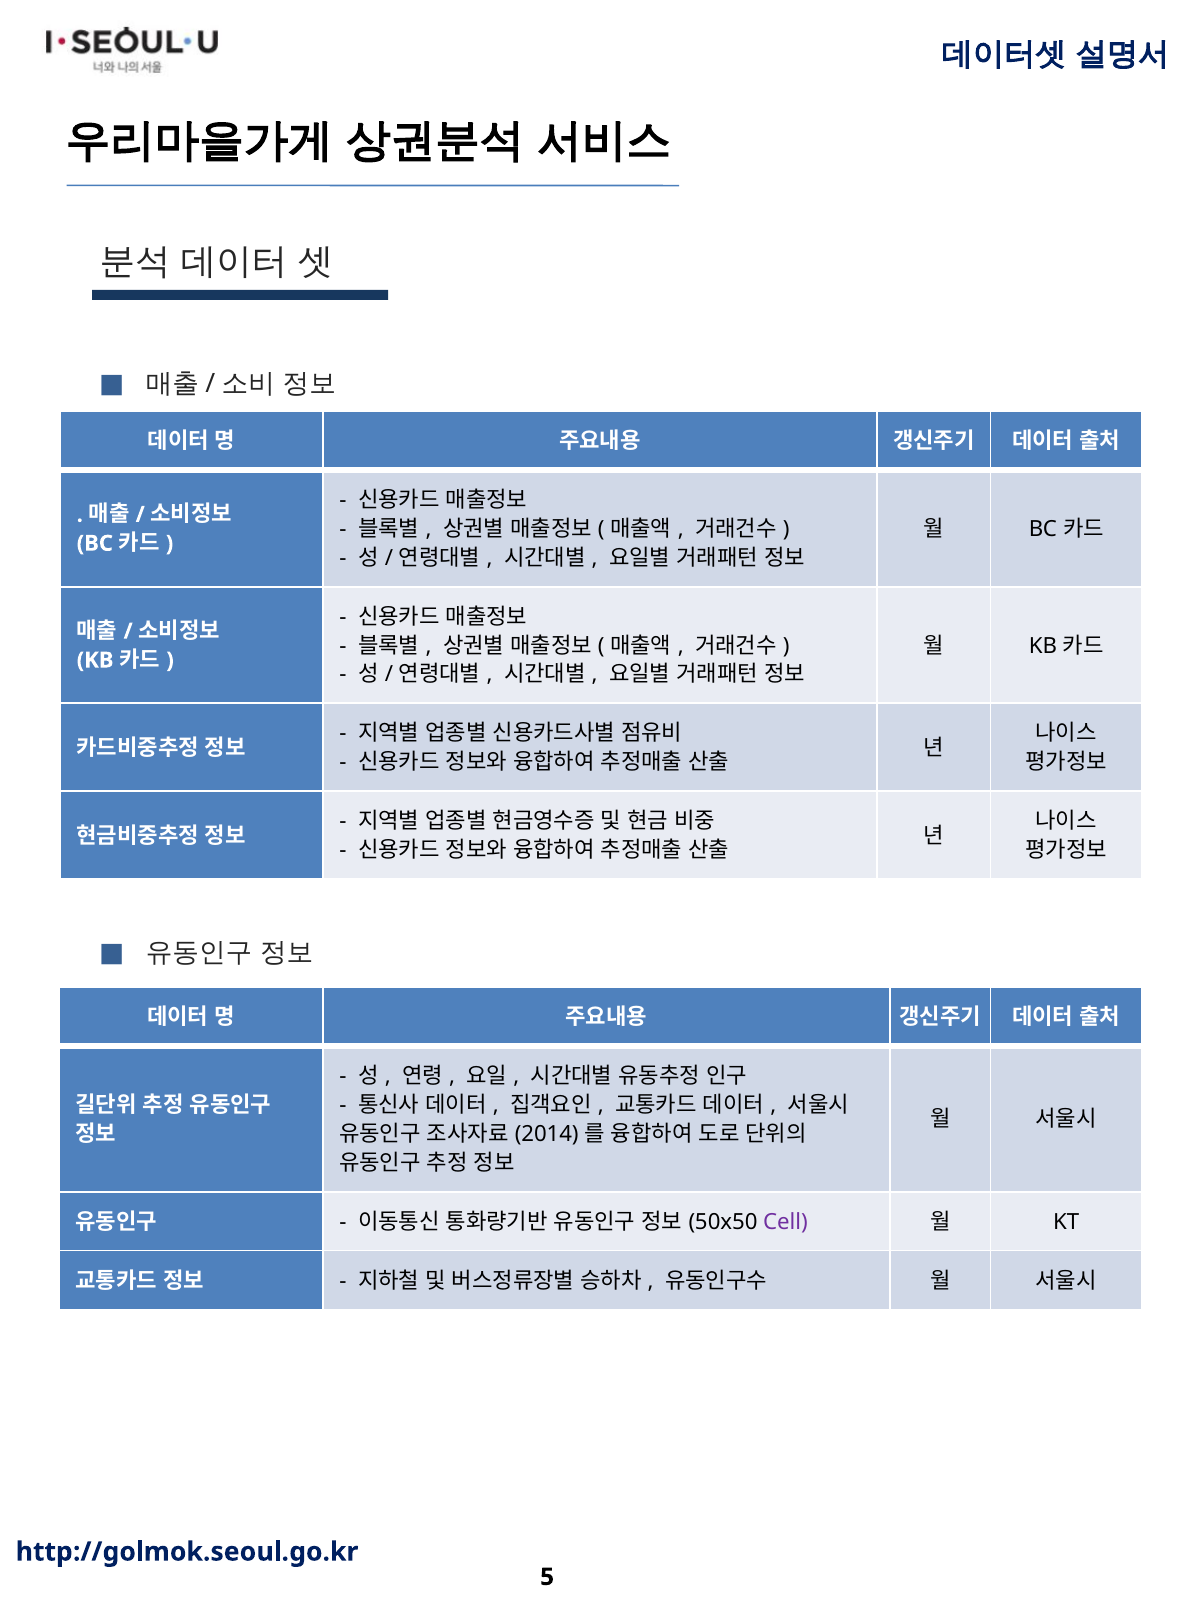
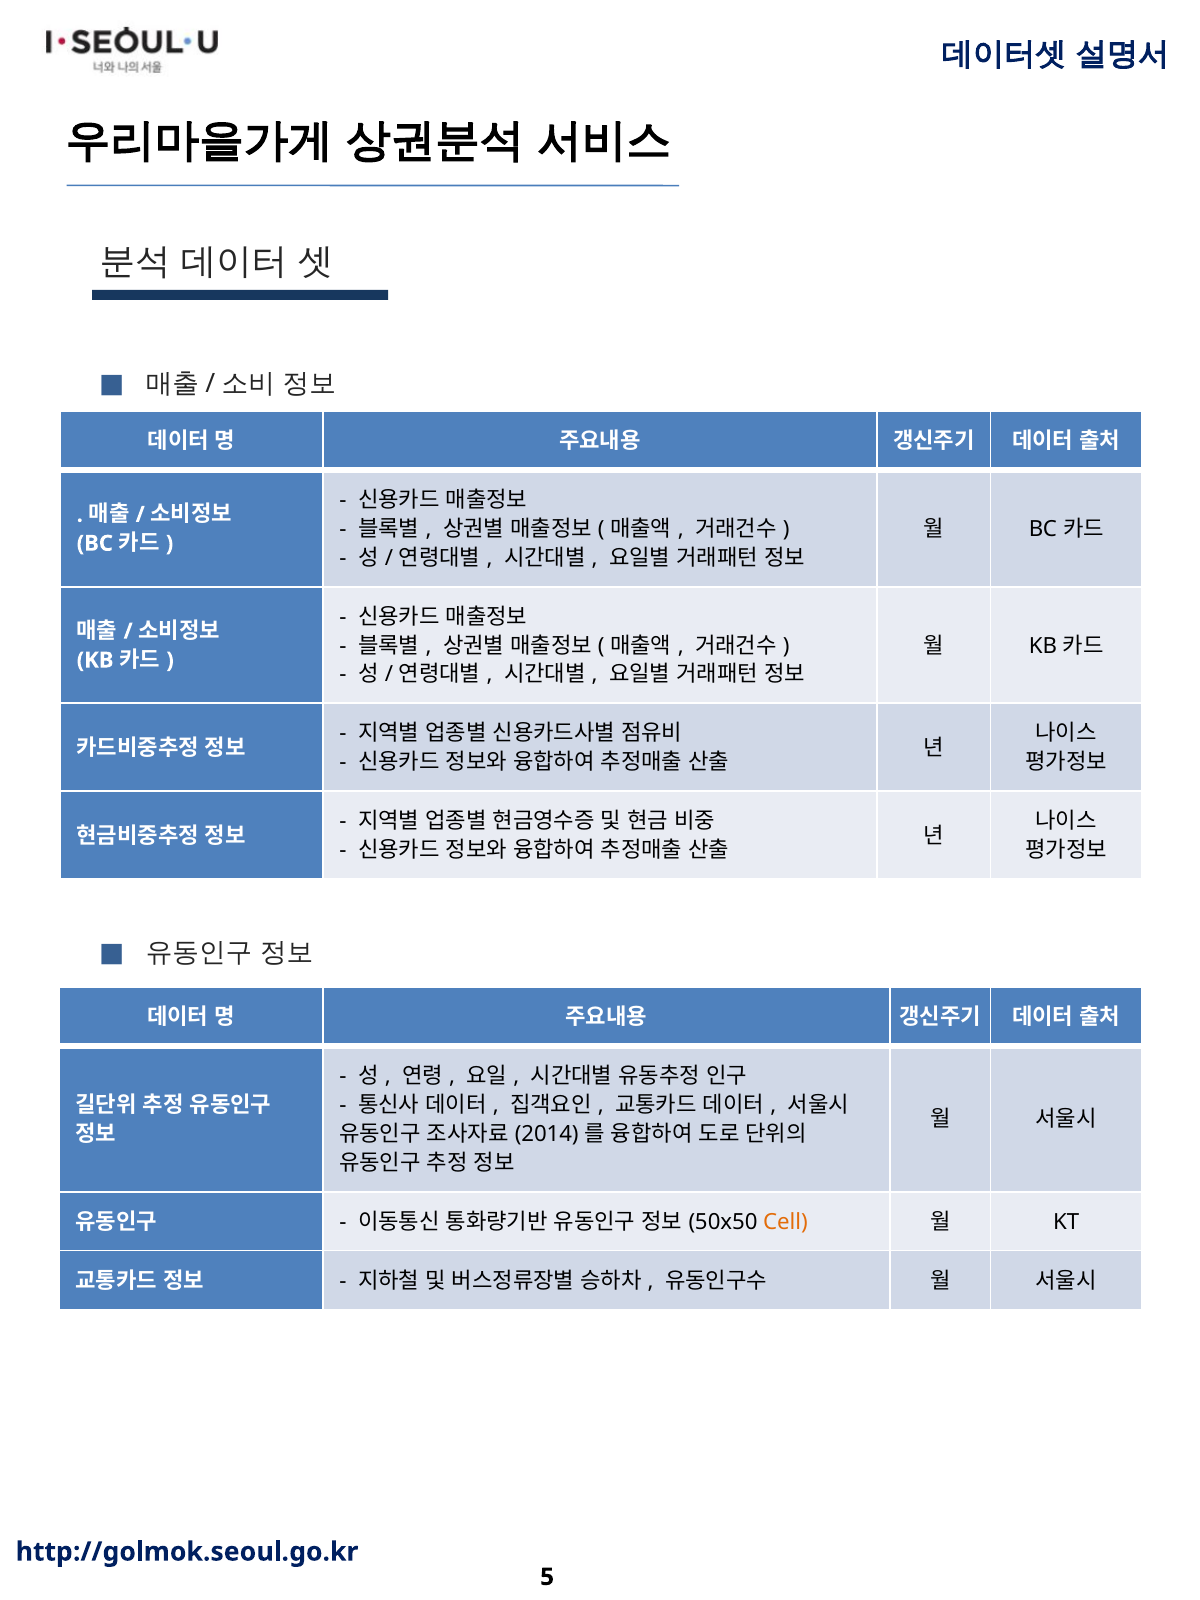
Cell colour: purple -> orange
